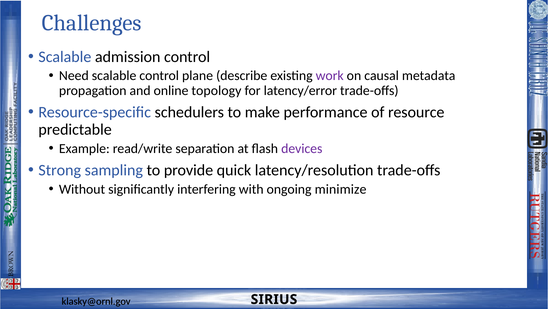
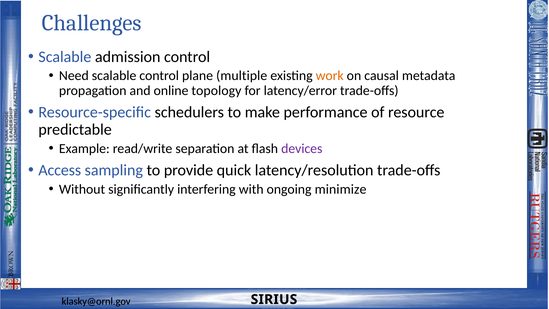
describe: describe -> multiple
work colour: purple -> orange
Strong: Strong -> Access
